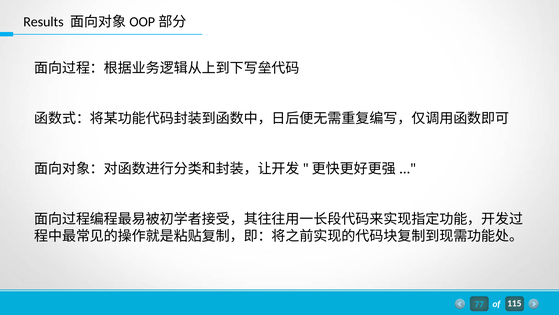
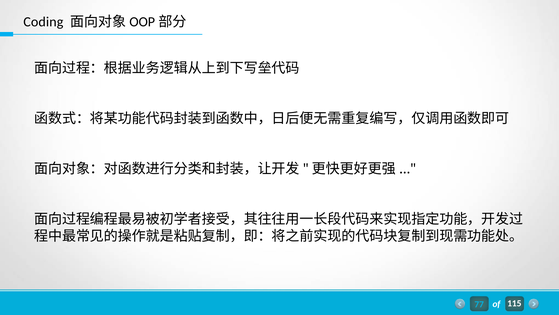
Results: Results -> Coding
